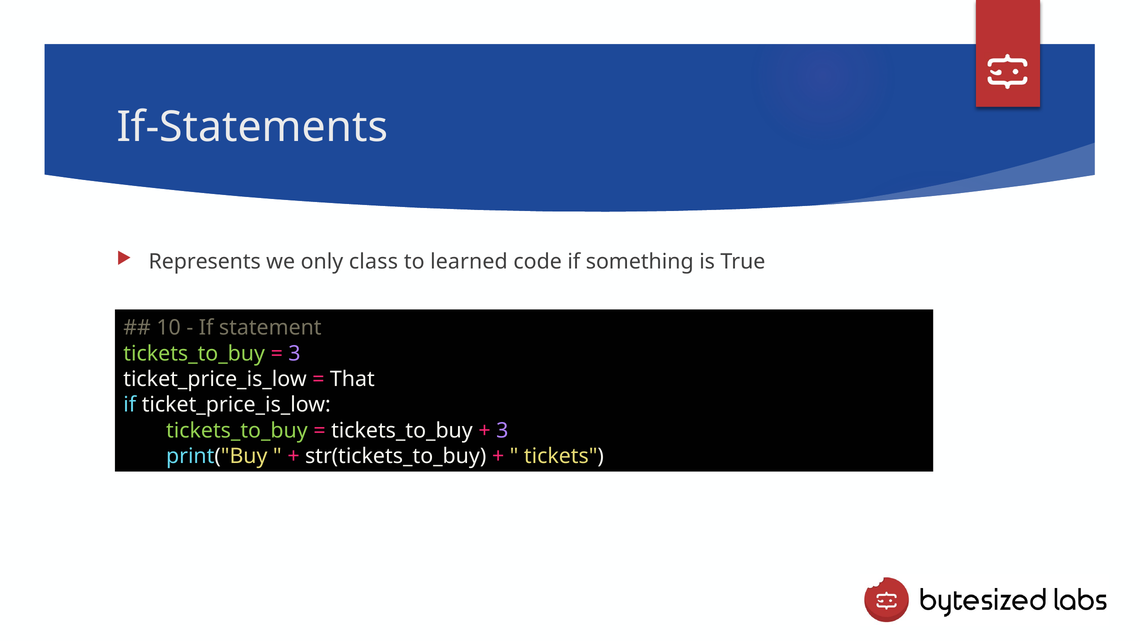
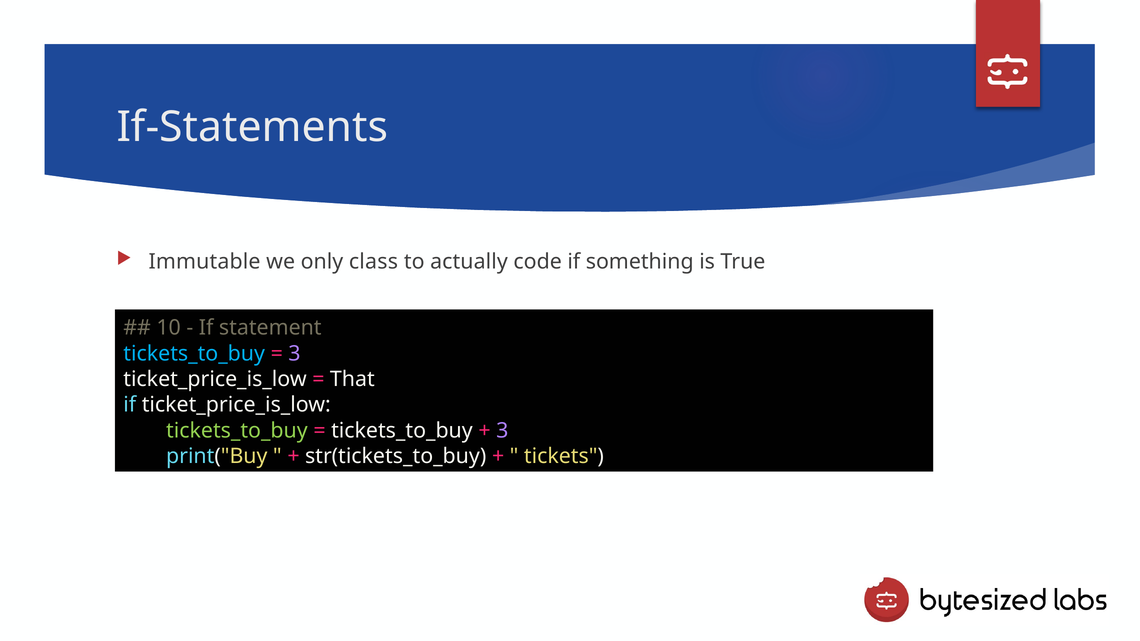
Represents: Represents -> Immutable
learned: learned -> actually
tickets_to_buy at (194, 354) colour: light green -> light blue
